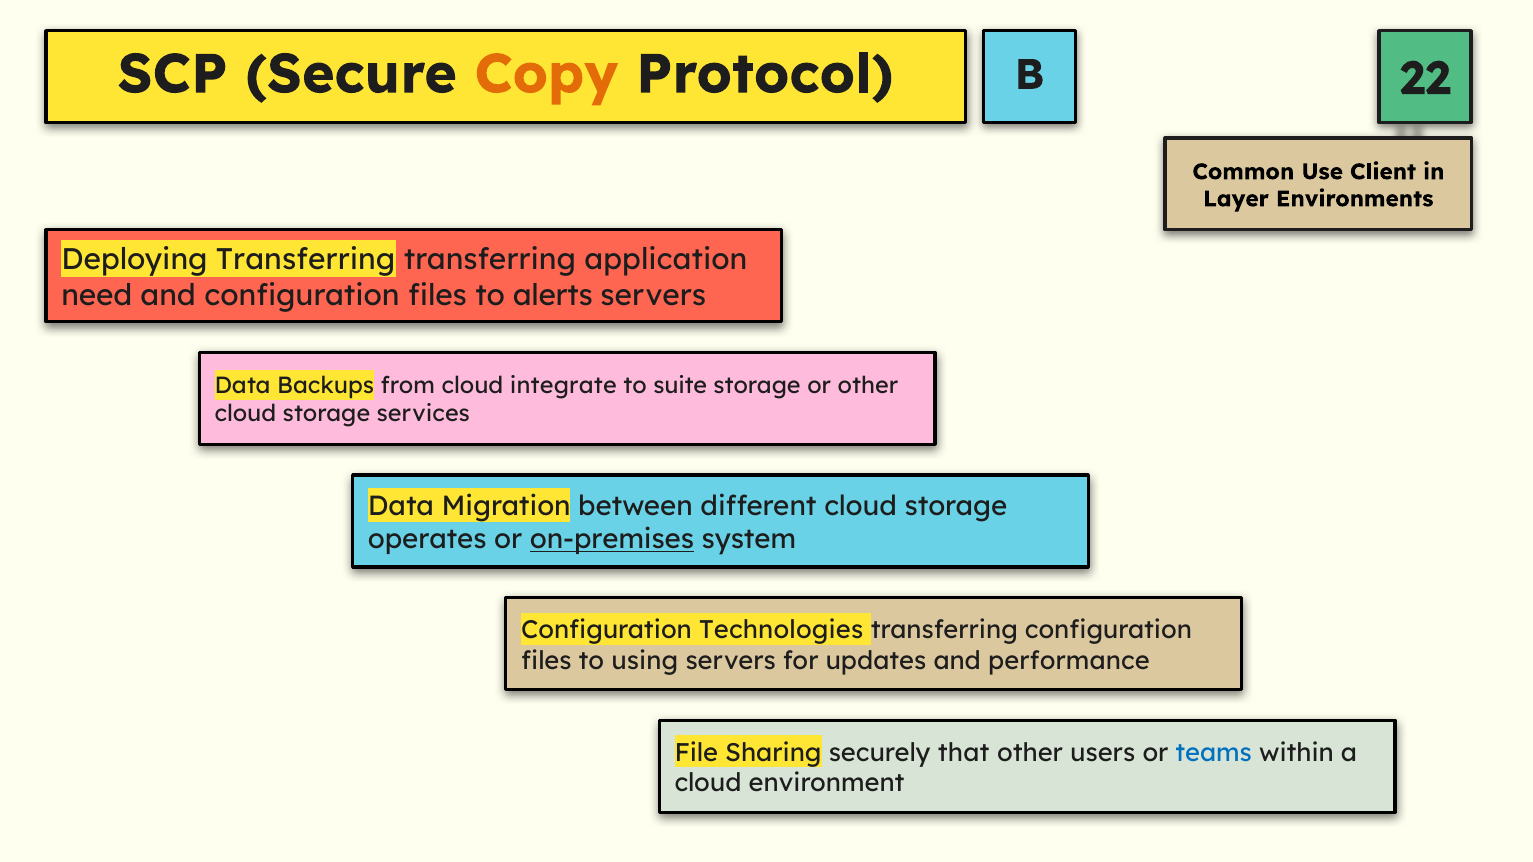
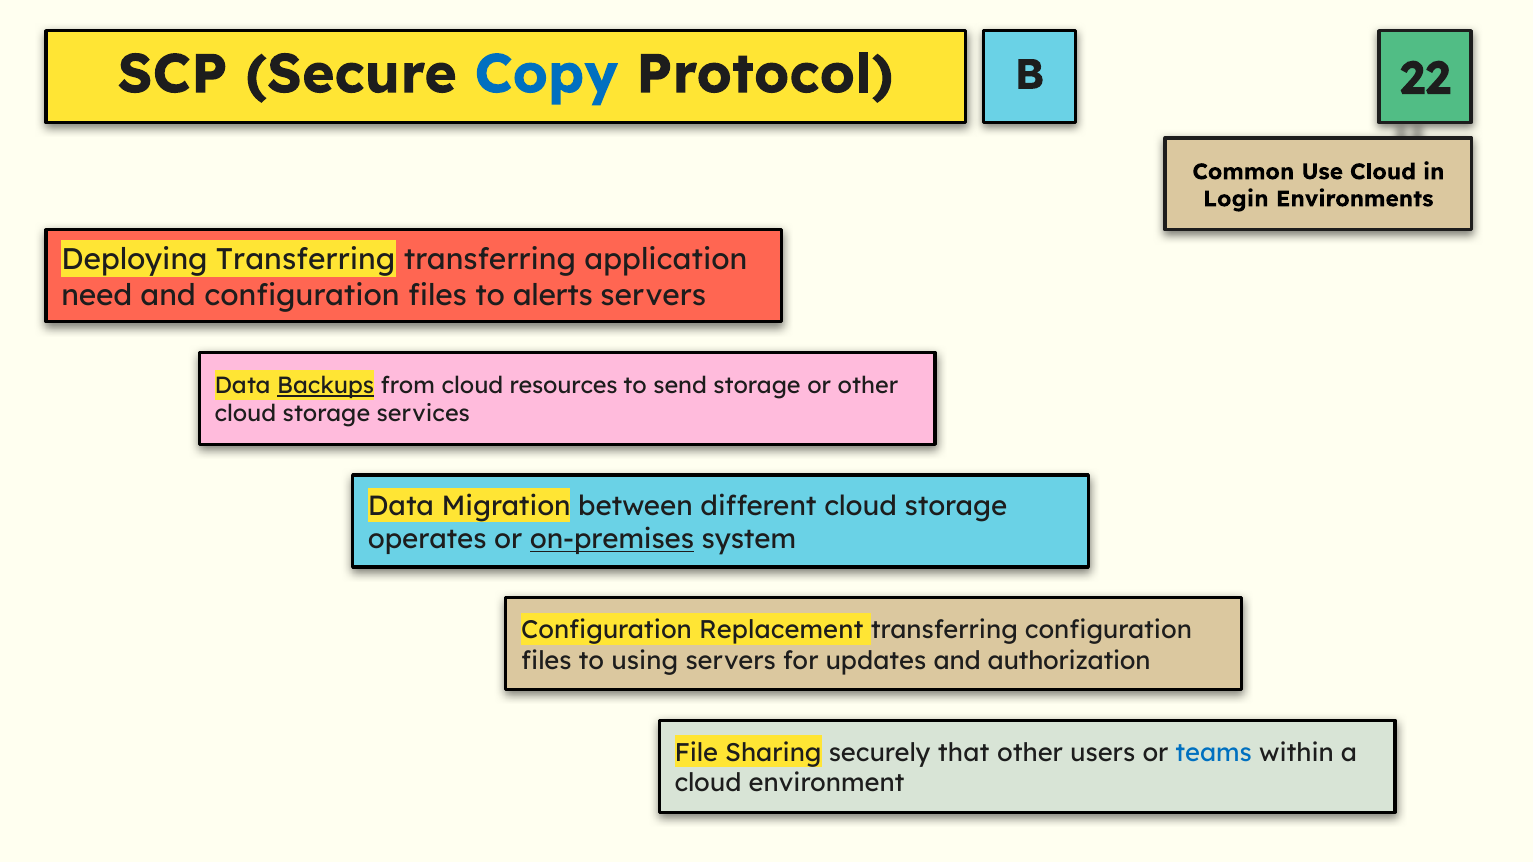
Copy colour: orange -> blue
Use Client: Client -> Cloud
Layer: Layer -> Login
Backups underline: none -> present
integrate: integrate -> resources
suite: suite -> send
Technologies: Technologies -> Replacement
performance: performance -> authorization
